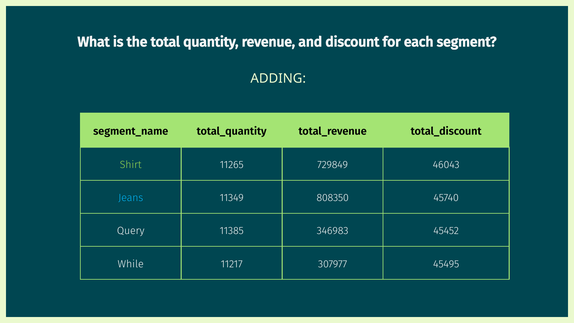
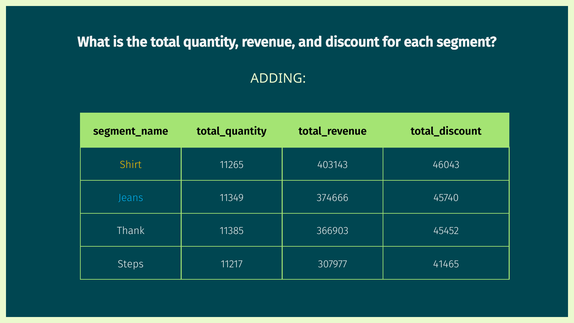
Shirt colour: light green -> yellow
729849: 729849 -> 403143
808350: 808350 -> 374666
Query: Query -> Thank
346983: 346983 -> 366903
While: While -> Steps
45495: 45495 -> 41465
